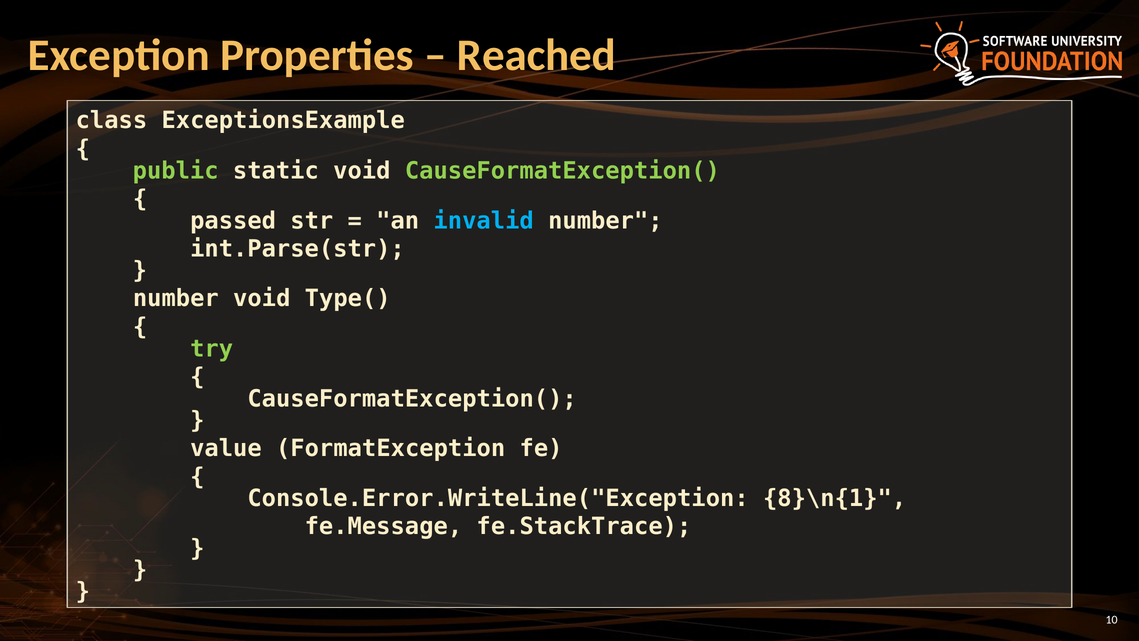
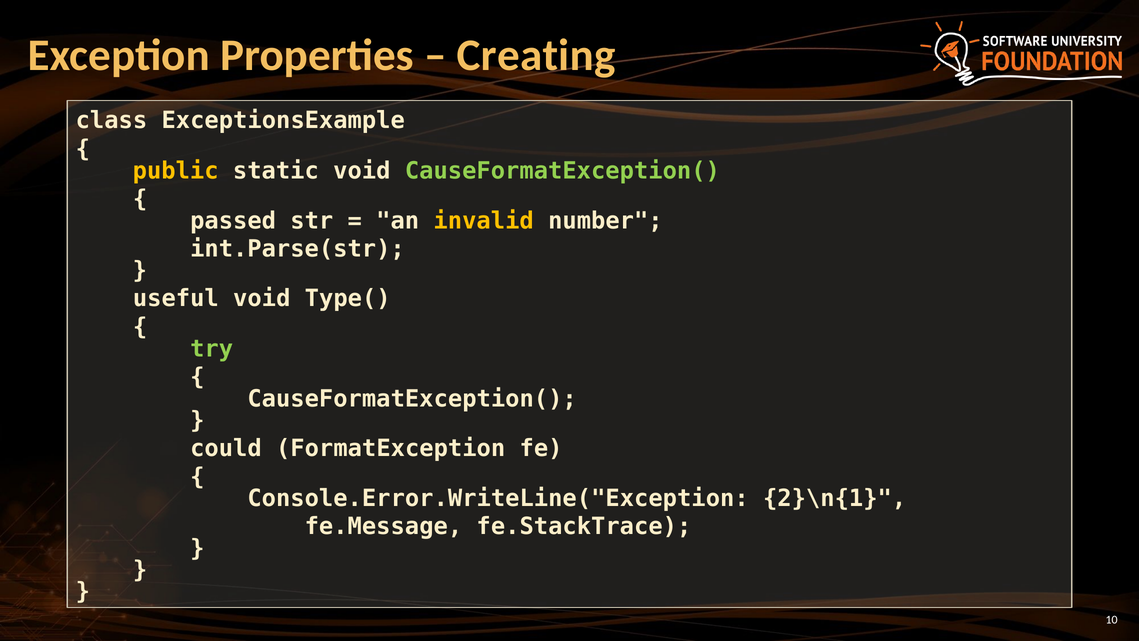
Reached: Reached -> Creating
public colour: light green -> yellow
invalid colour: light blue -> yellow
number at (176, 299): number -> useful
value: value -> could
8}\n{1: 8}\n{1 -> 2}\n{1
